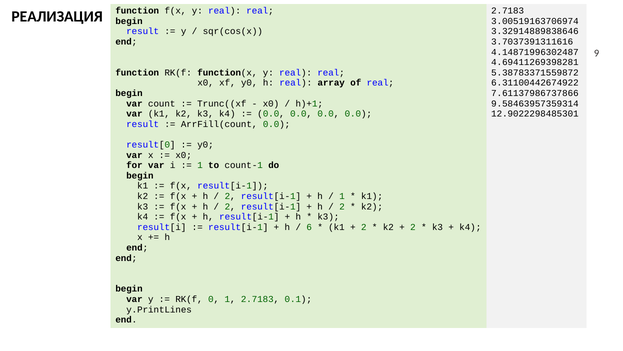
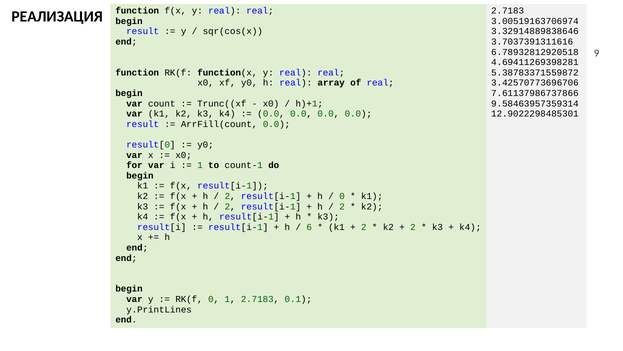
4.14871996302487: 4.14871996302487 -> 6.78932812920518
6.31100442674922: 6.31100442674922 -> 3.42570773696706
1 at (342, 196): 1 -> 0
